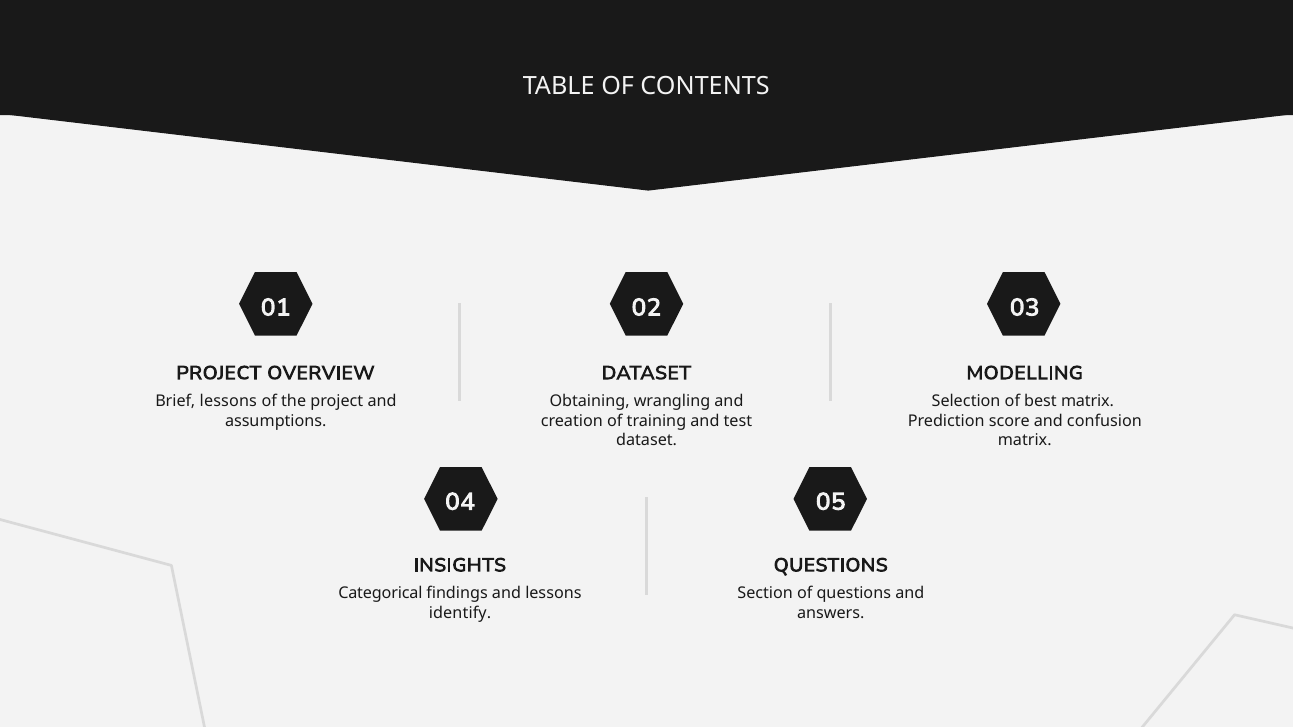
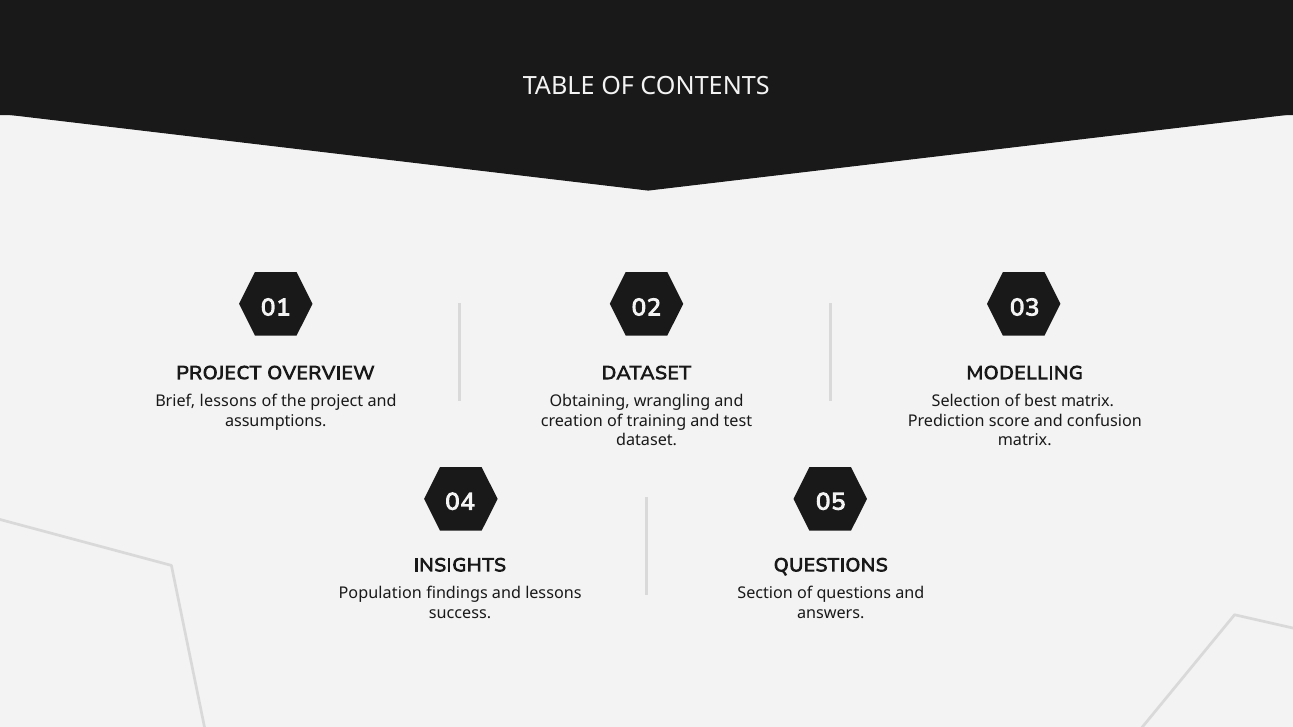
Categorical: Categorical -> Population
identify: identify -> success
